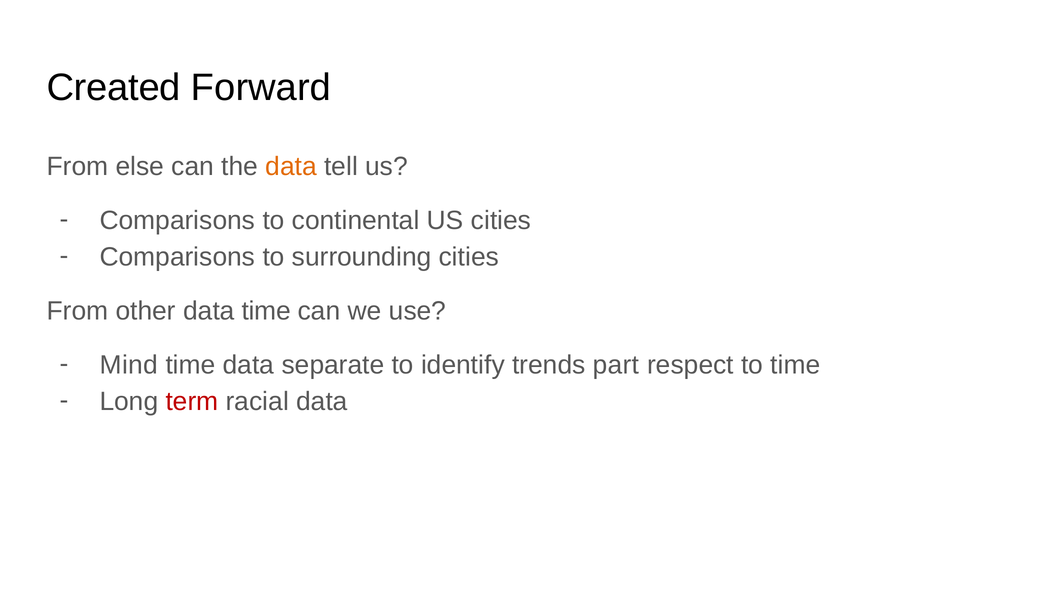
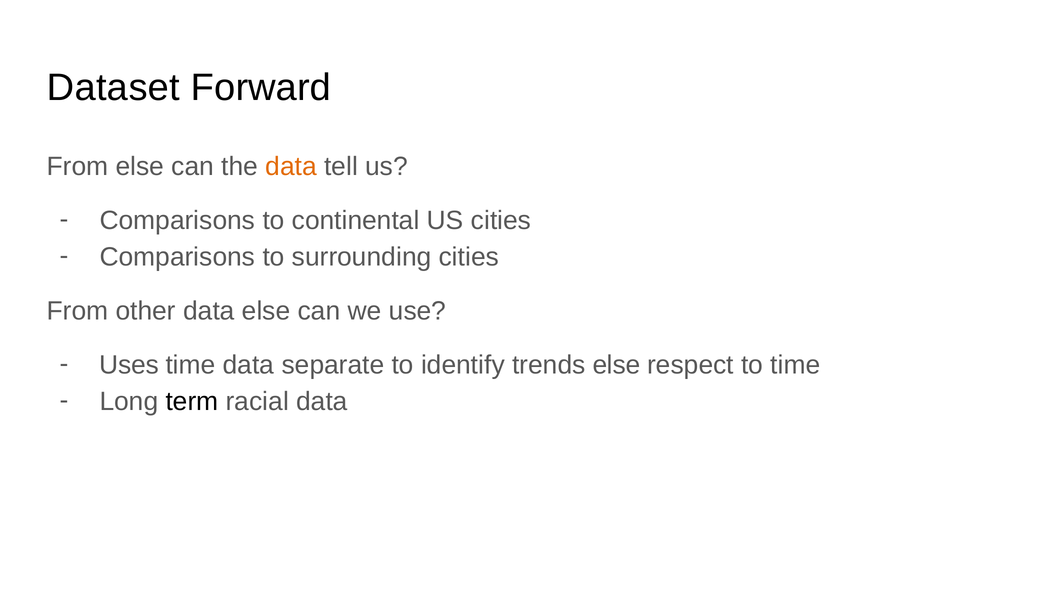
Created: Created -> Dataset
data time: time -> else
Mind: Mind -> Uses
trends part: part -> else
term colour: red -> black
